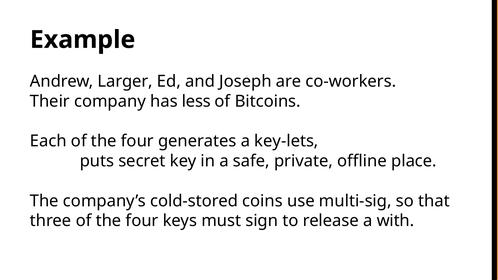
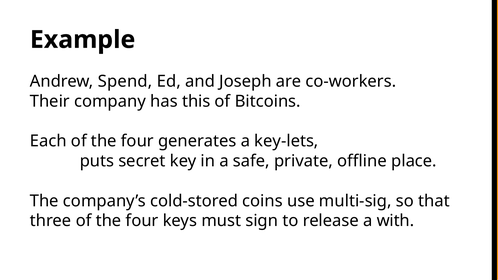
Larger: Larger -> Spend
less: less -> this
